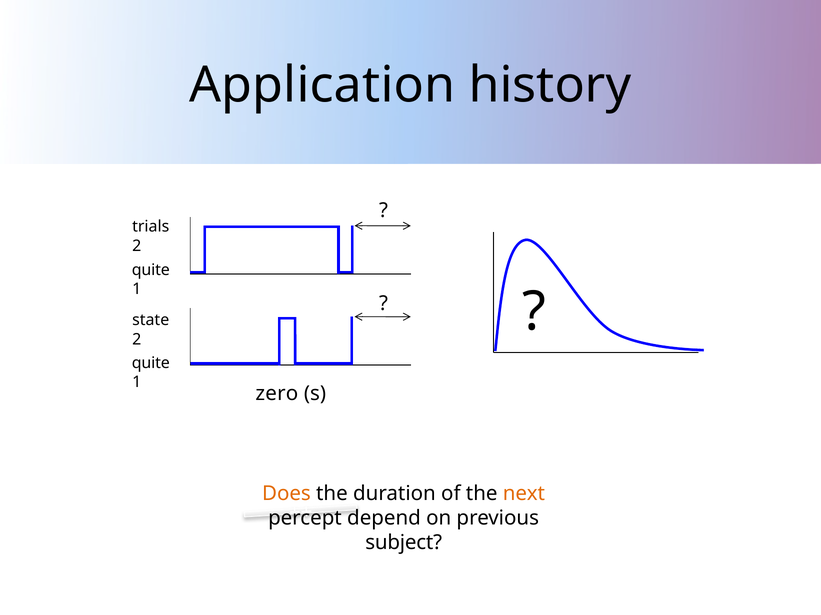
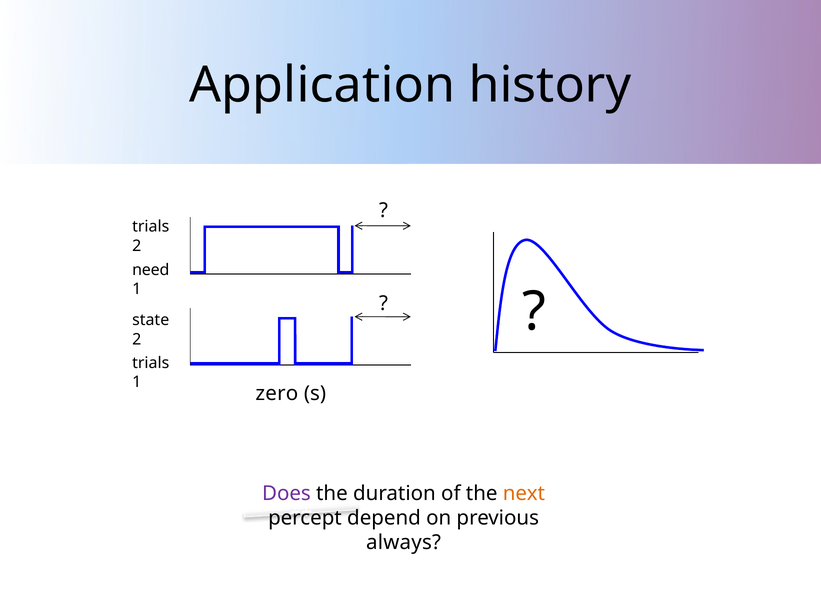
quite at (151, 270): quite -> need
quite at (151, 363): quite -> trials
Does colour: orange -> purple
subject: subject -> always
